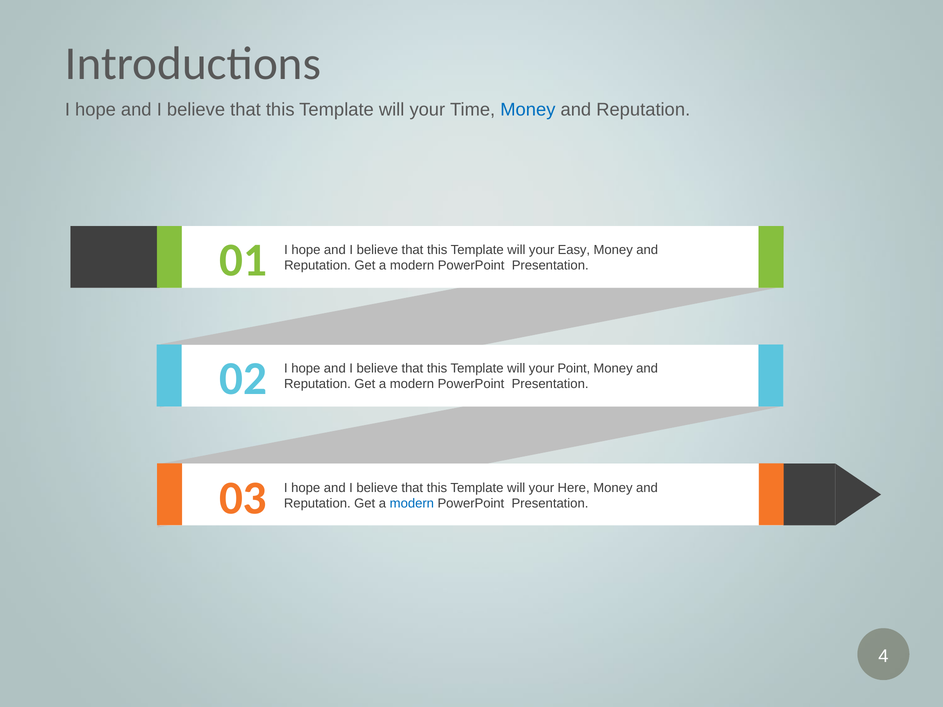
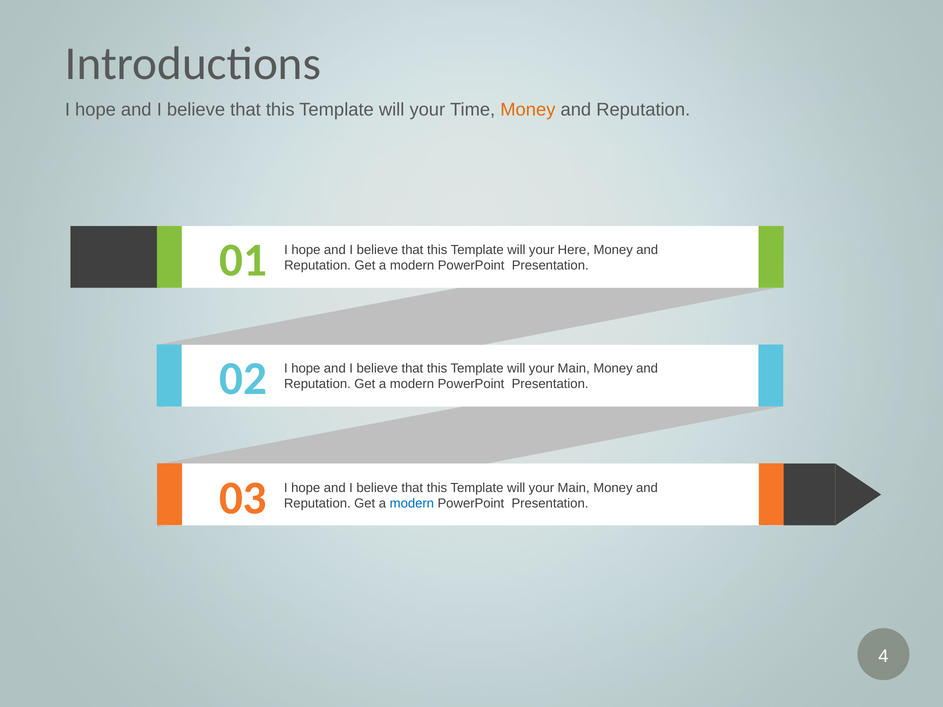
Money at (528, 110) colour: blue -> orange
Easy: Easy -> Here
Point at (574, 369): Point -> Main
Here at (574, 488): Here -> Main
